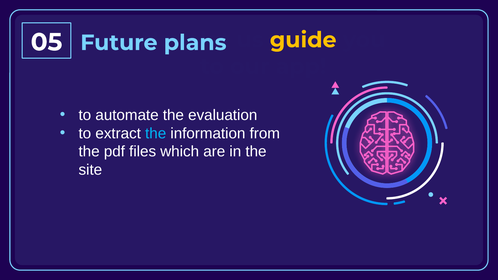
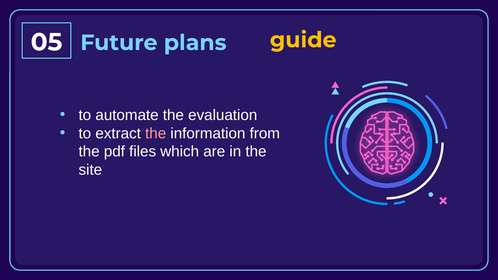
the at (156, 133) colour: light blue -> pink
